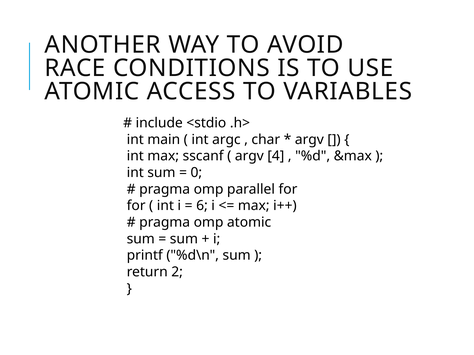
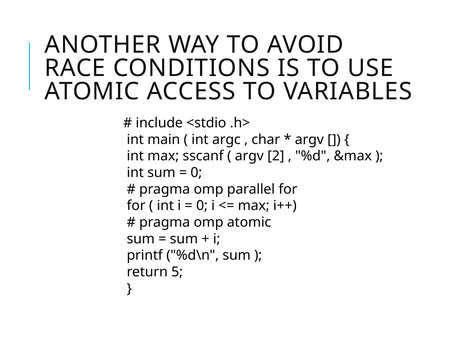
4: 4 -> 2
6 at (202, 206): 6 -> 0
2: 2 -> 5
